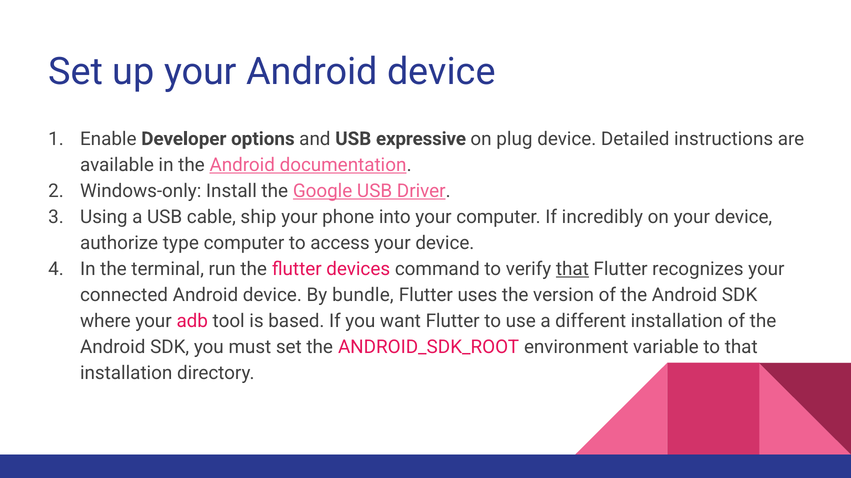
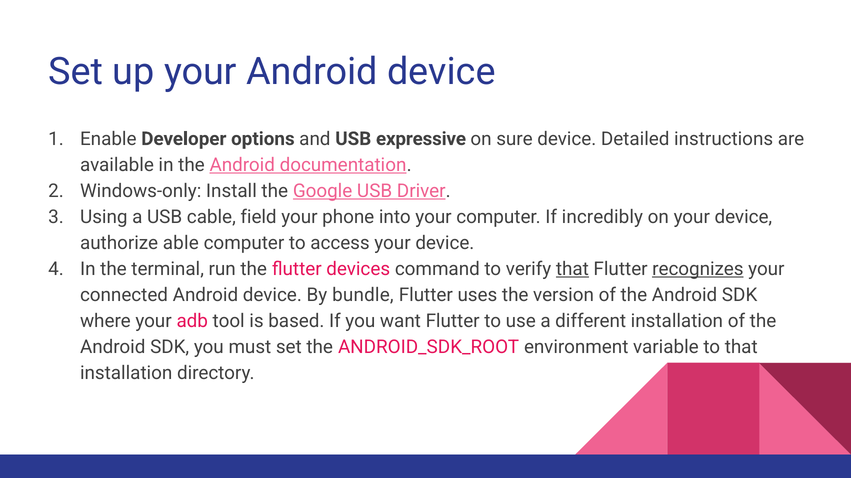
plug: plug -> sure
ship: ship -> field
type: type -> able
recognizes underline: none -> present
